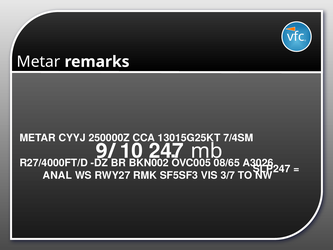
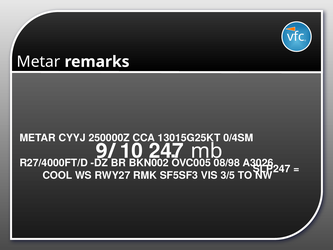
7/4SM: 7/4SM -> 0/4SM
08/65: 08/65 -> 08/98
ANAL: ANAL -> COOL
3/7: 3/7 -> 3/5
